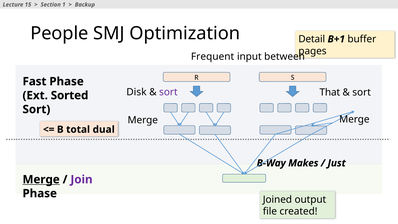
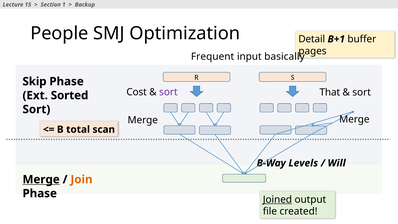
between: between -> basically
Fast: Fast -> Skip
Disk: Disk -> Cost
dual: dual -> scan
Makes: Makes -> Levels
Just: Just -> Will
Join colour: purple -> orange
Joined underline: none -> present
